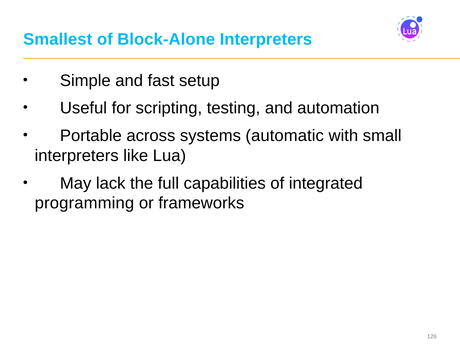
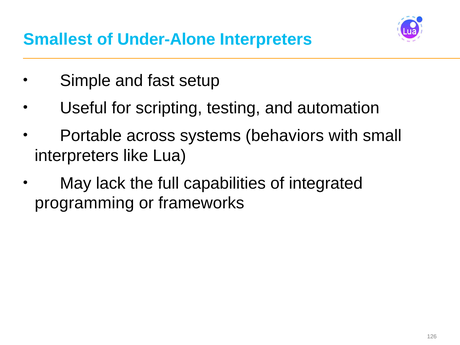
Block-Alone: Block-Alone -> Under-Alone
automatic: automatic -> behaviors
